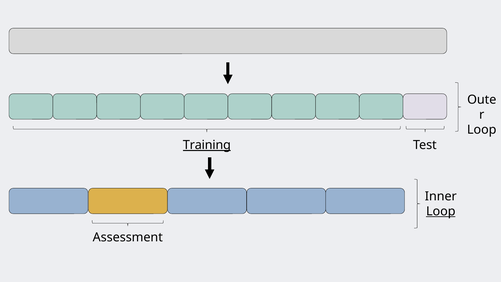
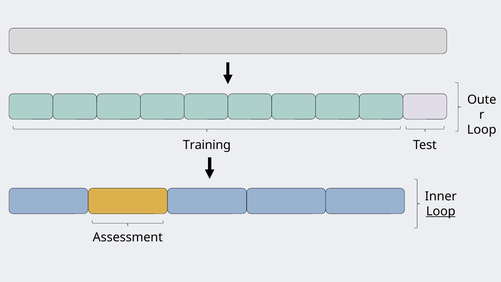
Training underline: present -> none
